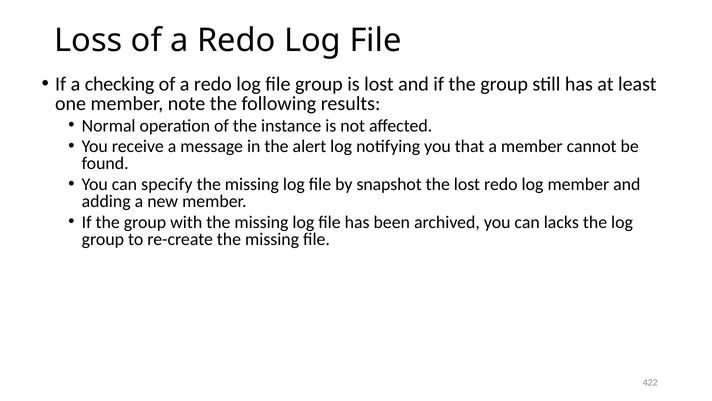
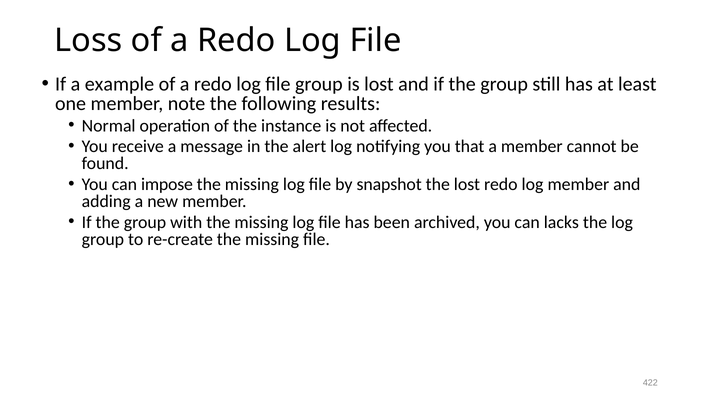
checking: checking -> example
specify: specify -> impose
